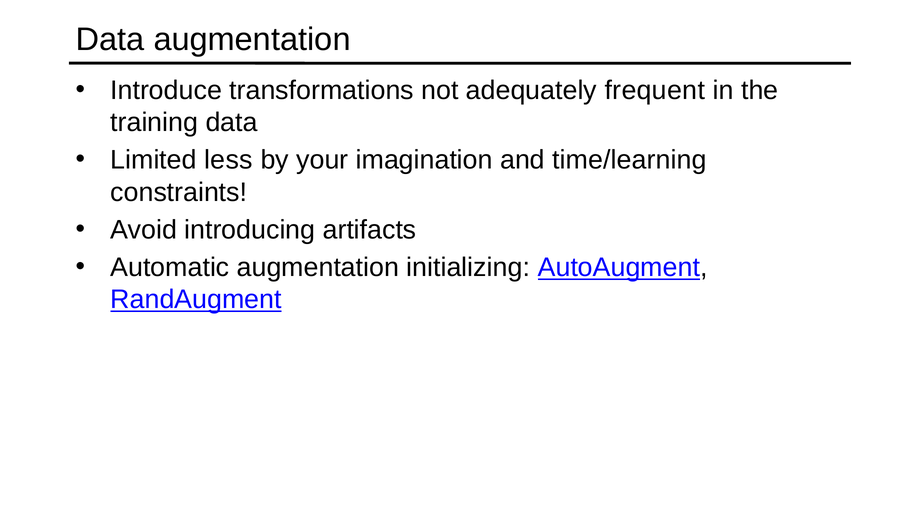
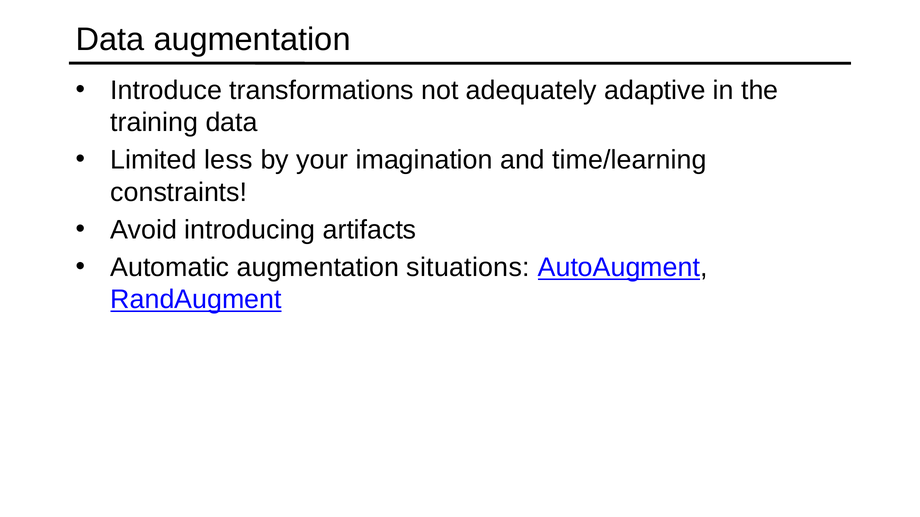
frequent: frequent -> adaptive
initializing: initializing -> situations
